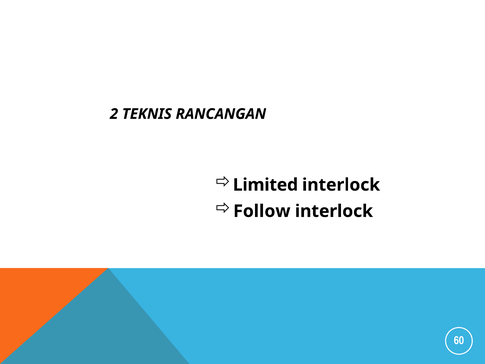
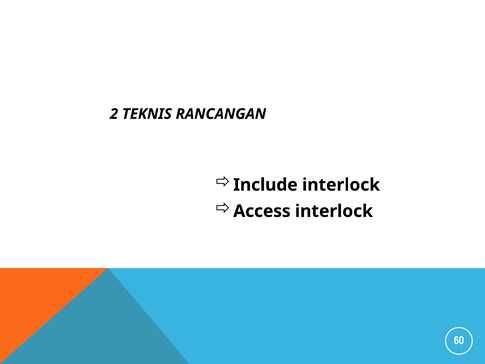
Limited: Limited -> Include
Follow: Follow -> Access
